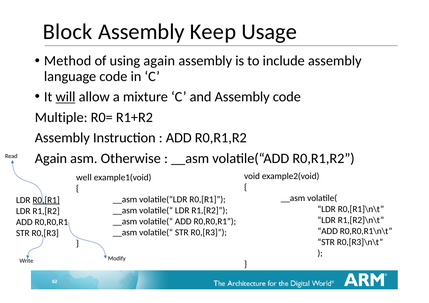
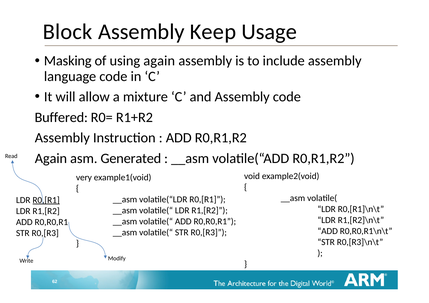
Method: Method -> Masking
will underline: present -> none
Multiple: Multiple -> Buffered
Otherwise: Otherwise -> Generated
well: well -> very
